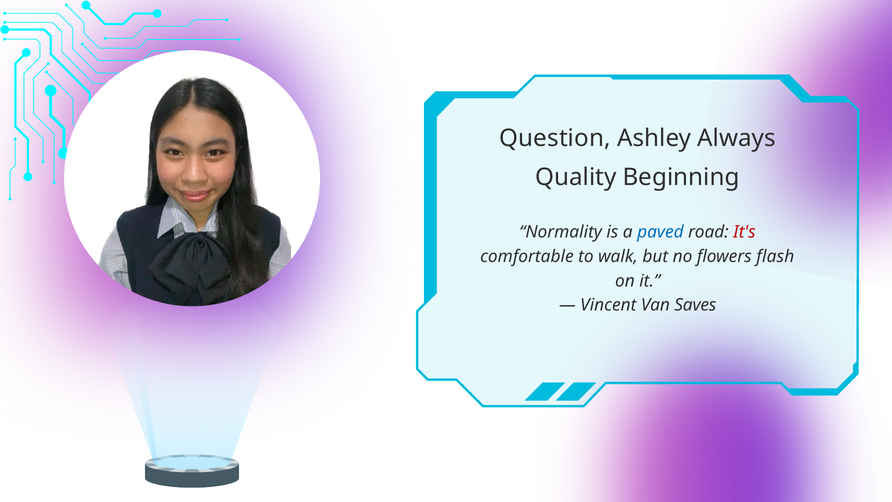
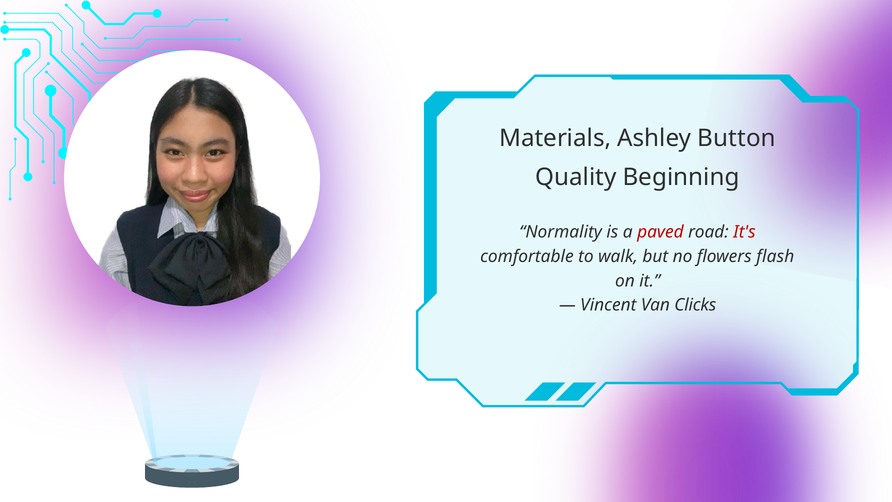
Question: Question -> Materials
Always: Always -> Button
paved colour: blue -> red
Saves: Saves -> Clicks
